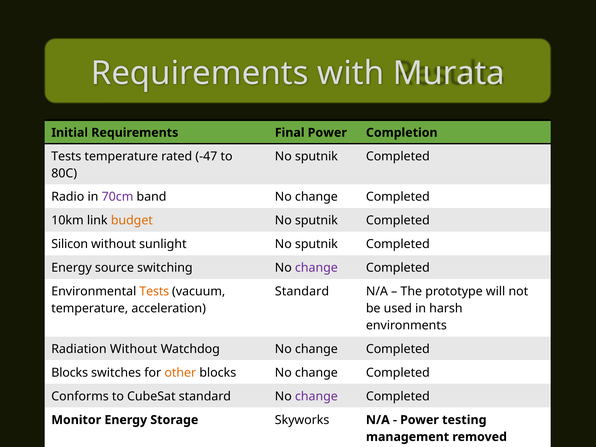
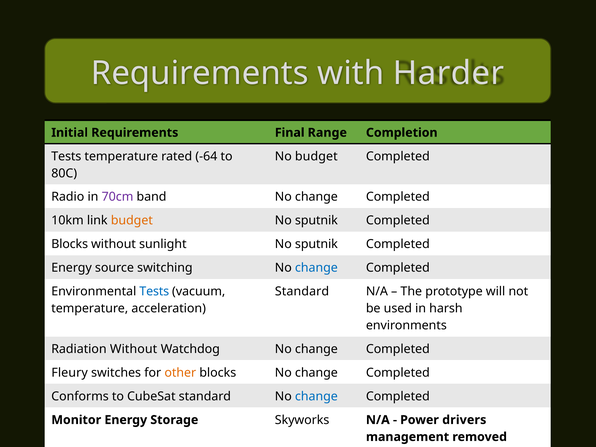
Murata: Murata -> Harder
Final Power: Power -> Range
-47: -47 -> -64
sputnik at (316, 156): sputnik -> budget
Silicon at (70, 244): Silicon -> Blocks
change at (316, 268) colour: purple -> blue
Tests at (154, 291) colour: orange -> blue
Blocks at (70, 373): Blocks -> Fleury
change at (316, 396) colour: purple -> blue
testing: testing -> drivers
